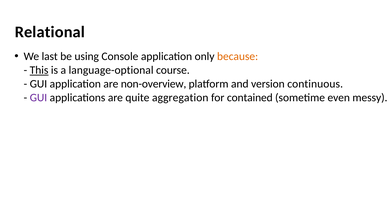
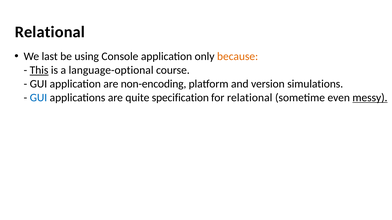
non-overview: non-overview -> non-encoding
continuous: continuous -> simulations
GUI at (38, 98) colour: purple -> blue
aggregation: aggregation -> specification
for contained: contained -> relational
messy underline: none -> present
